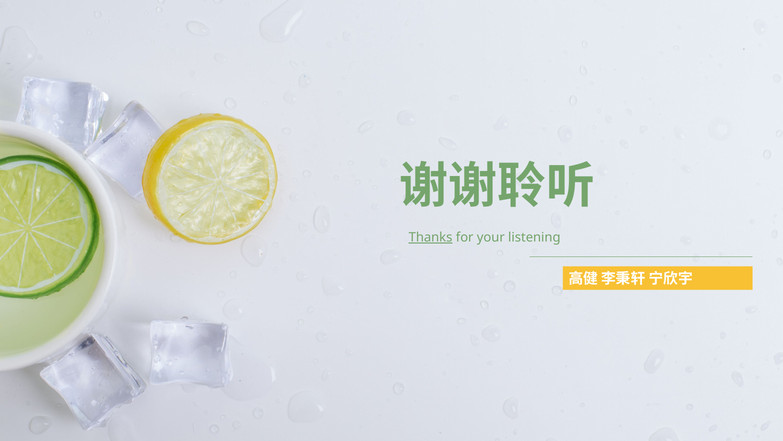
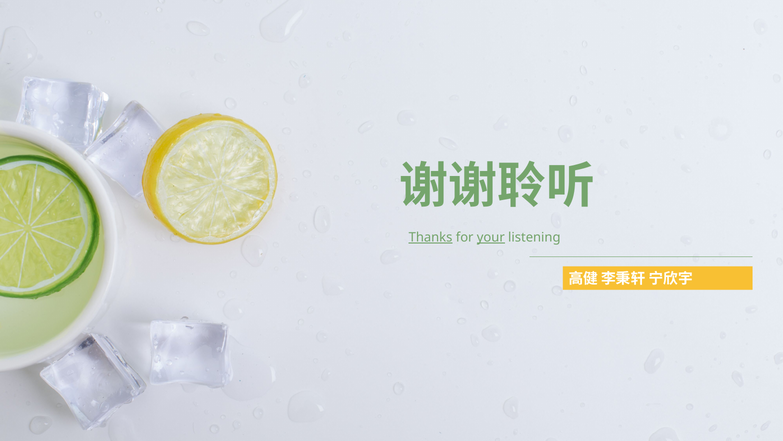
your underline: none -> present
